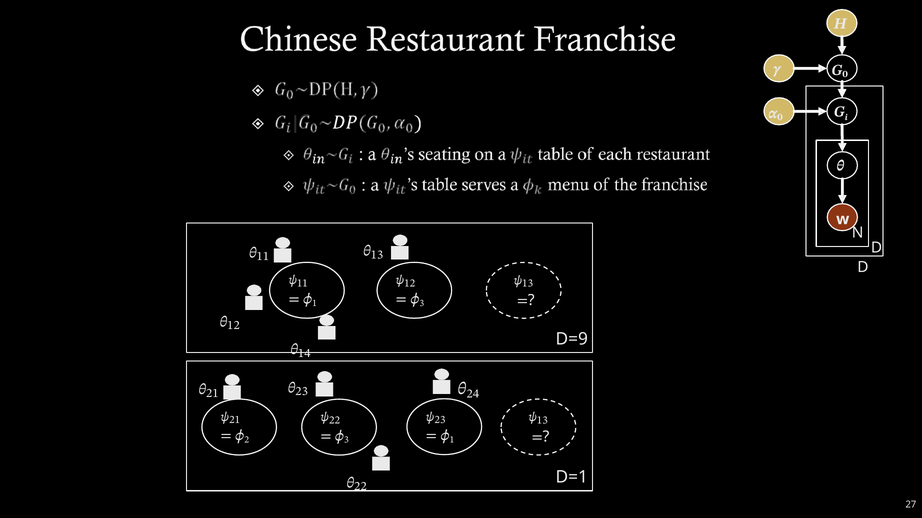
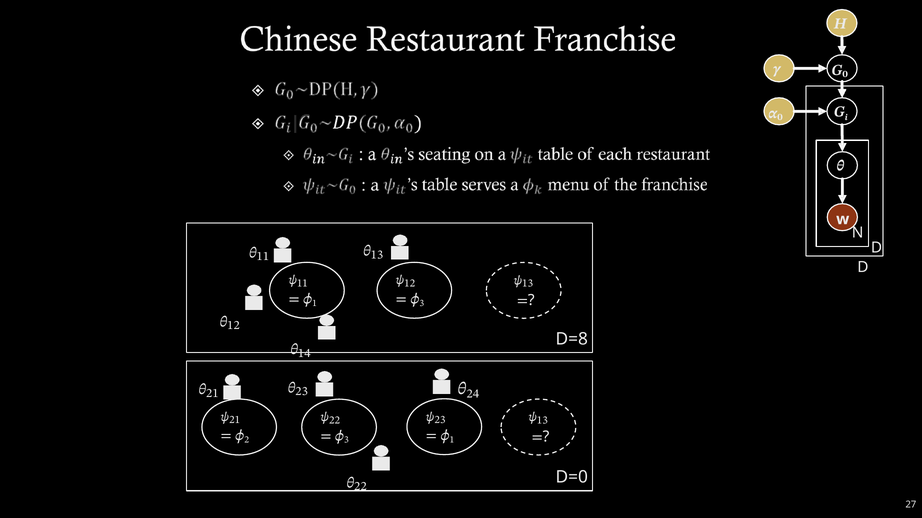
D=9: D=9 -> D=8
D=1: D=1 -> D=0
